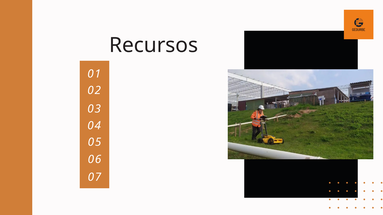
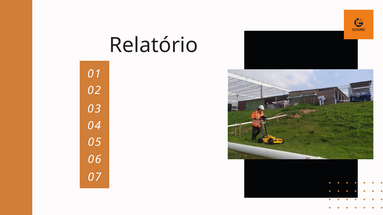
Recursos: Recursos -> Relatório
